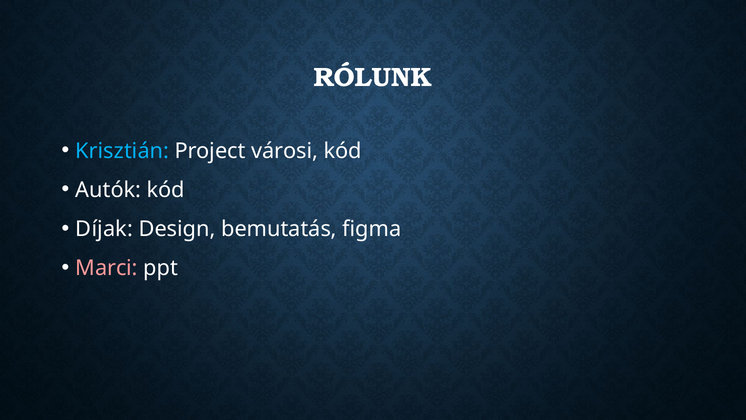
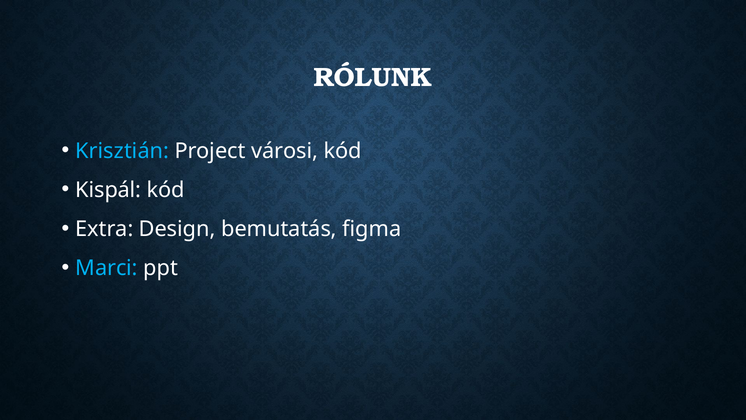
Autók: Autók -> Kispál
Díjak: Díjak -> Extra
Marci colour: pink -> light blue
